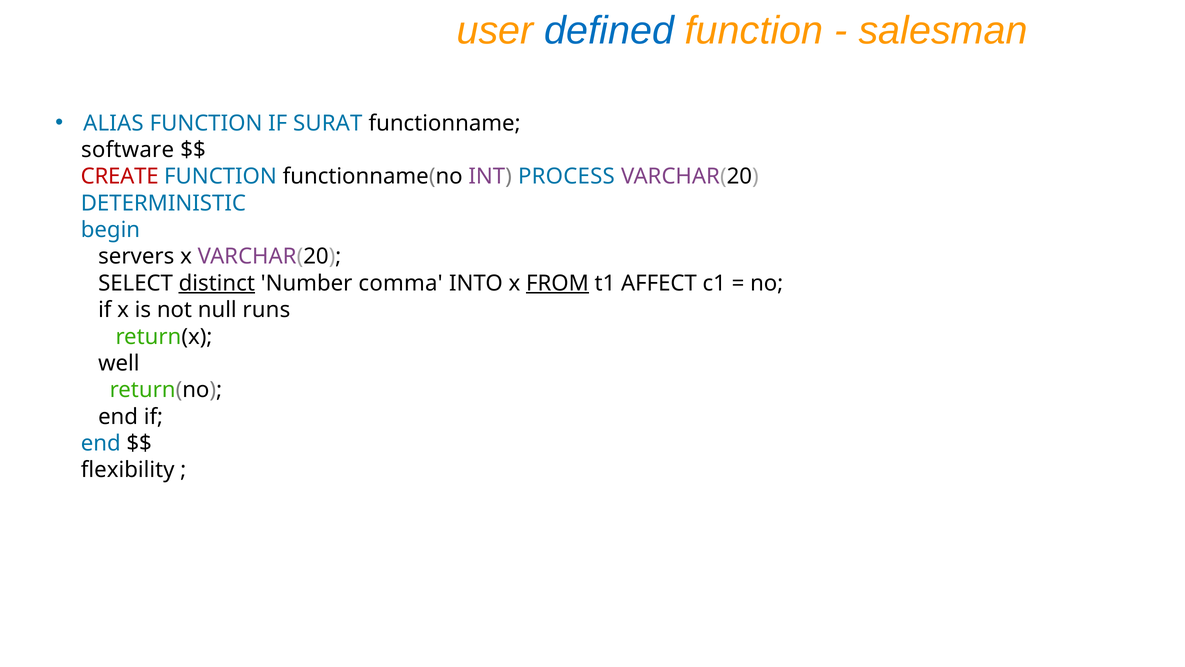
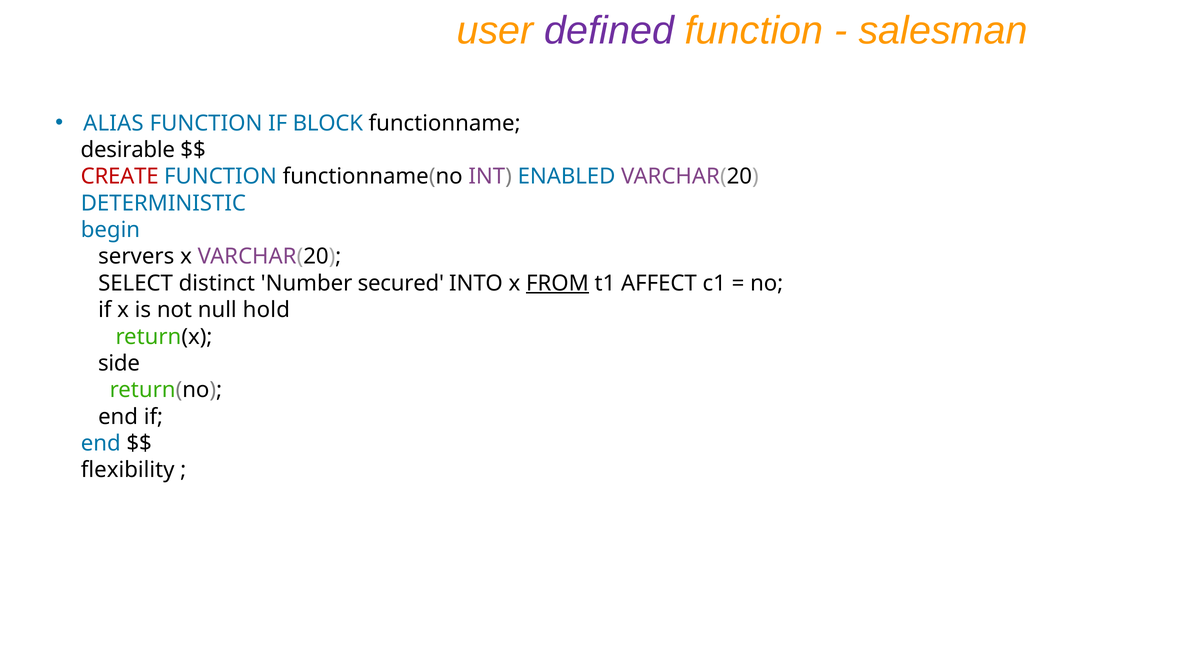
defined colour: blue -> purple
SURAT: SURAT -> BLOCK
software: software -> desirable
PROCESS: PROCESS -> ENABLED
distinct underline: present -> none
comma: comma -> secured
runs: runs -> hold
well: well -> side
